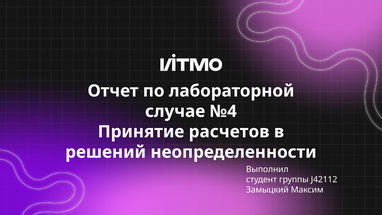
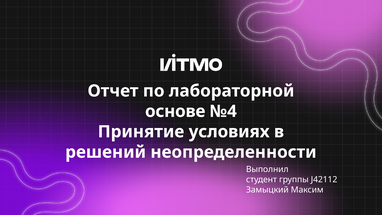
случае: случае -> основе
расчетов: расчетов -> условиях
